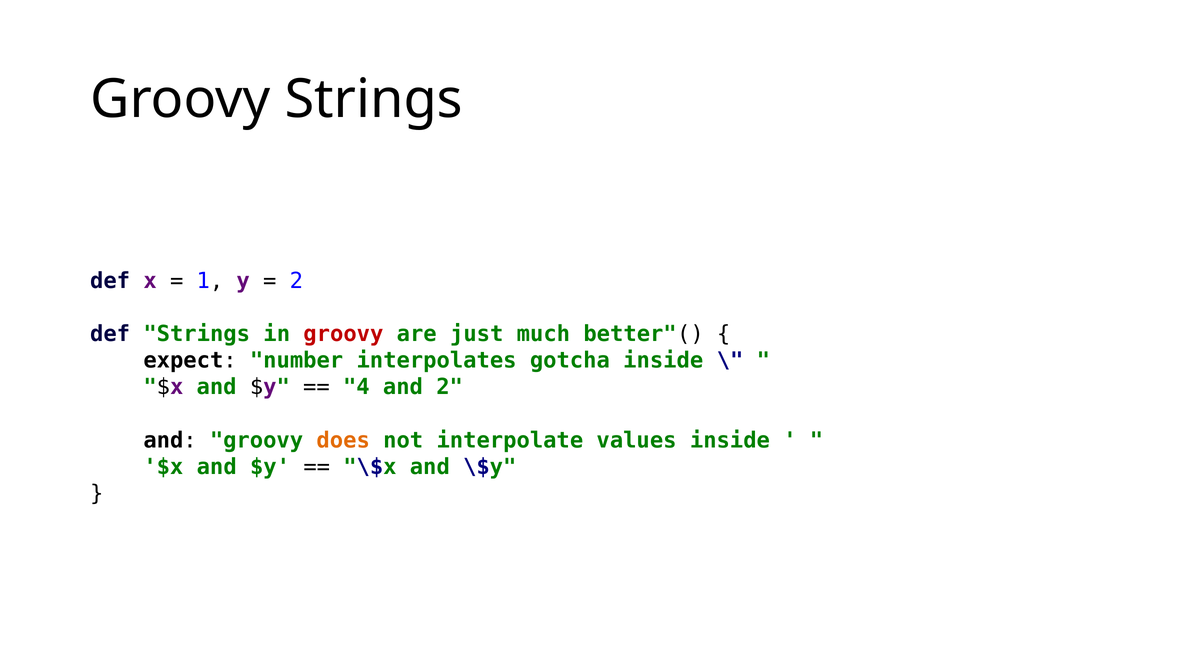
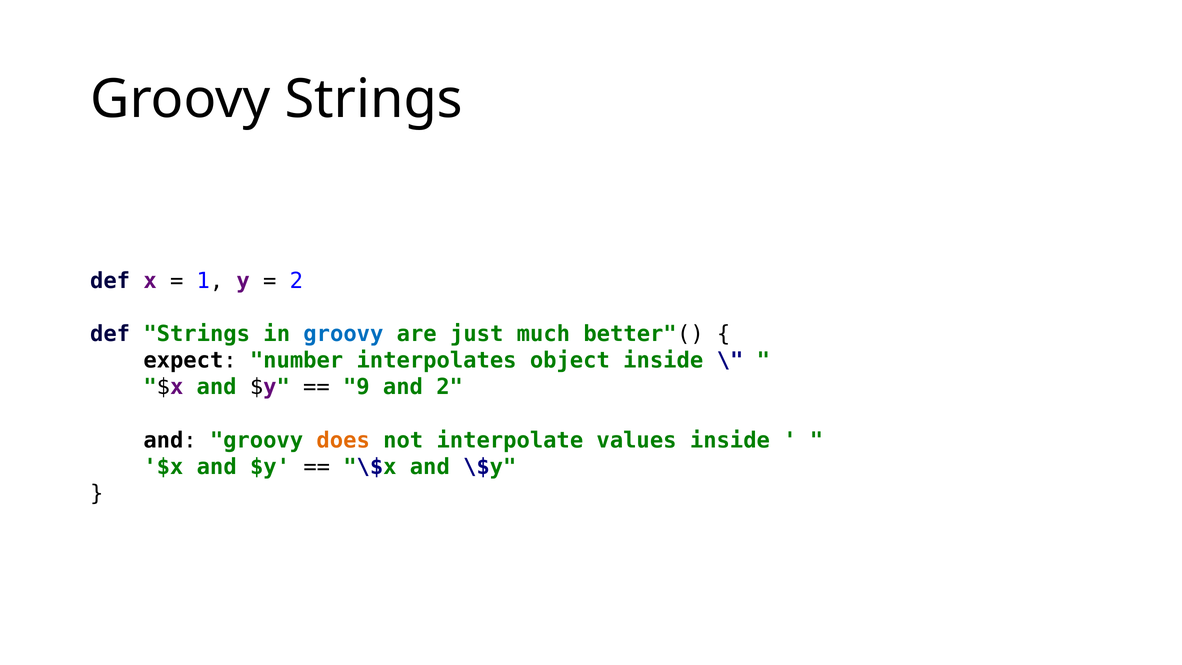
groovy at (343, 334) colour: red -> blue
gotcha: gotcha -> object
4: 4 -> 9
